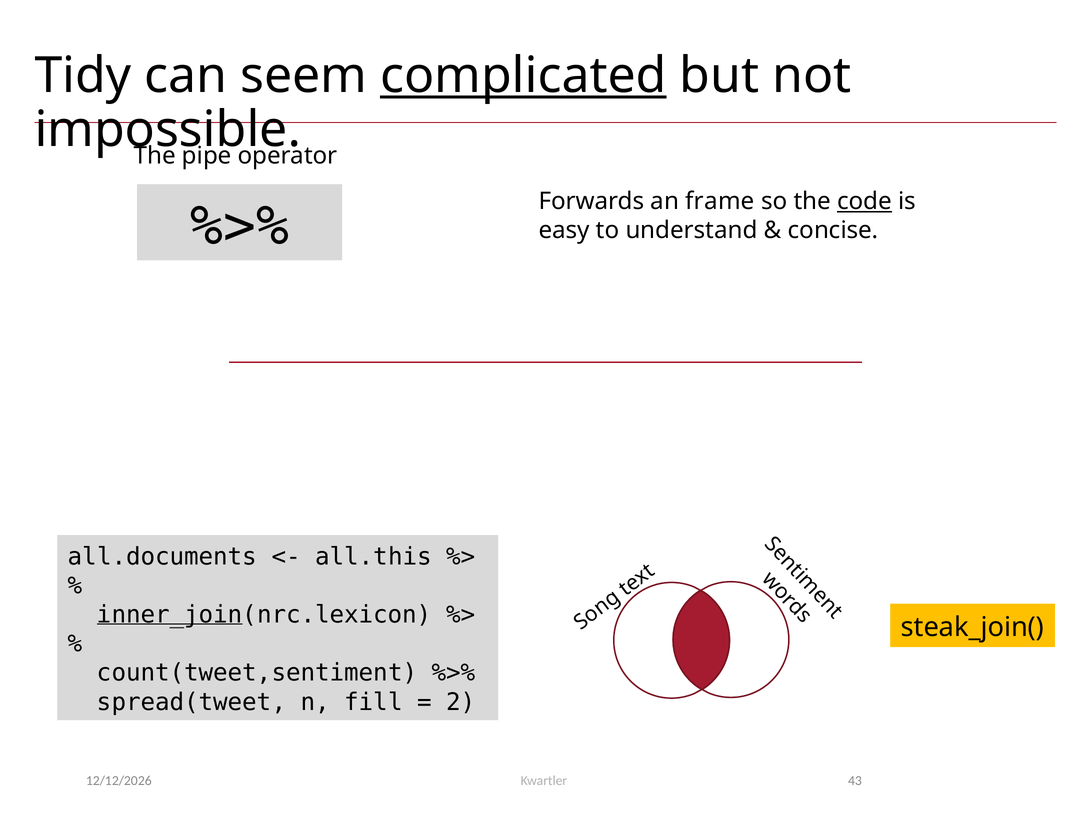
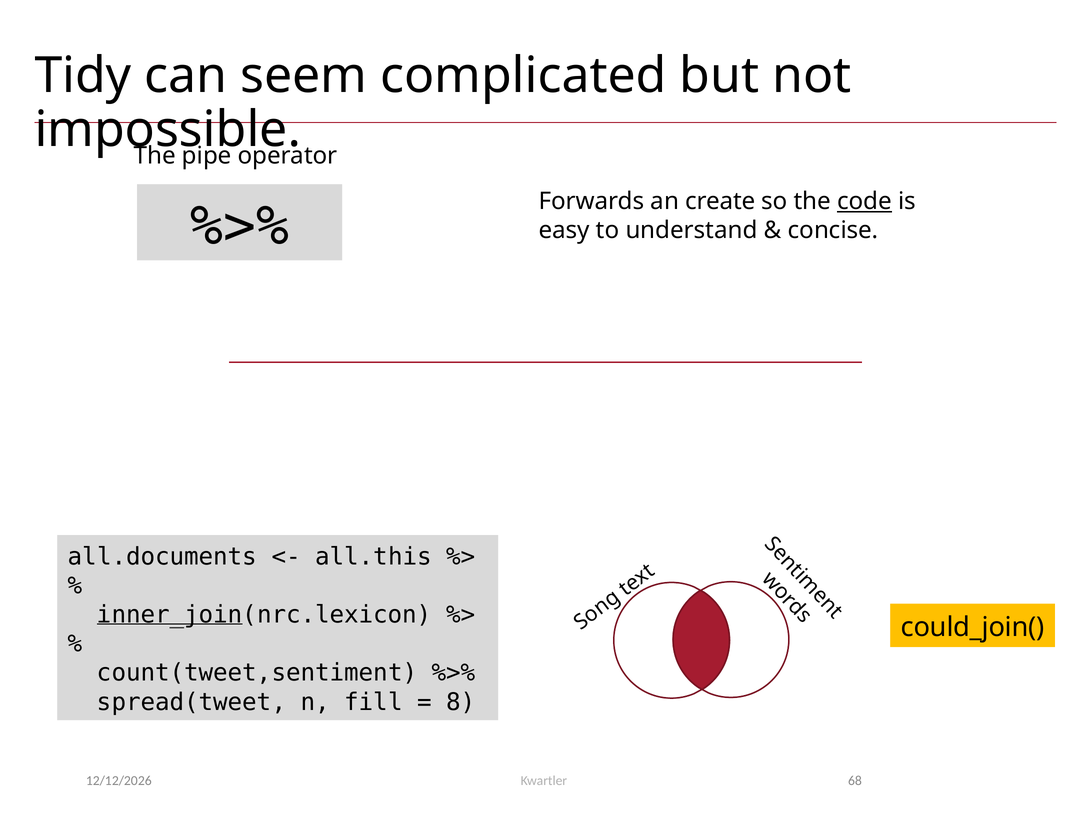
complicated underline: present -> none
frame: frame -> create
steak_join(: steak_join( -> could_join(
2: 2 -> 8
43: 43 -> 68
